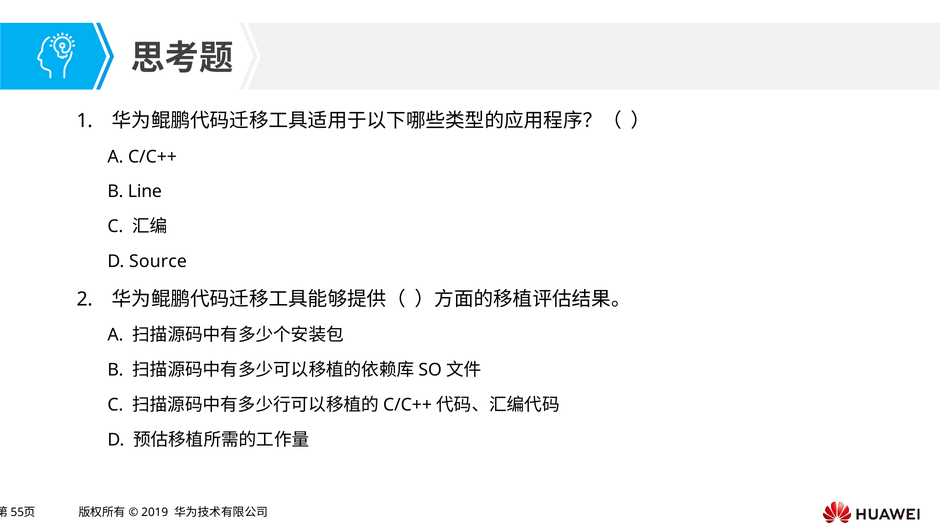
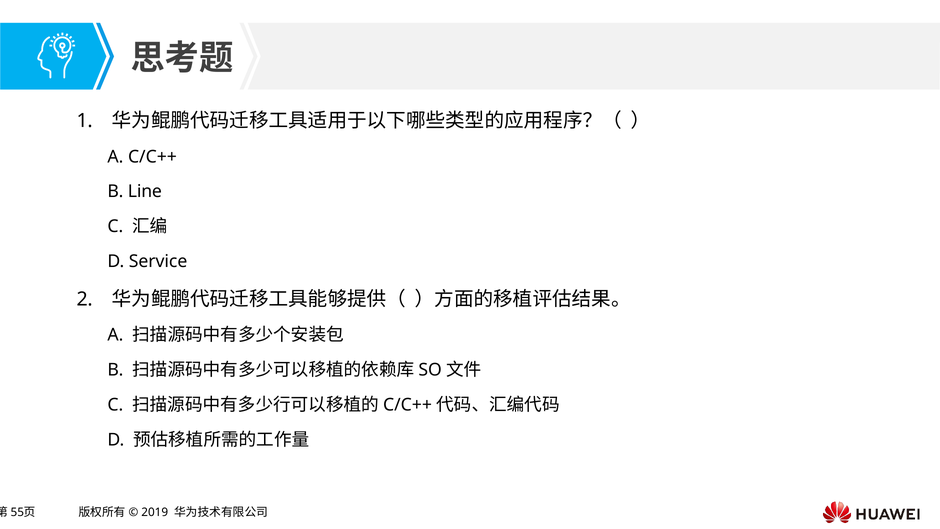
Source: Source -> Service
